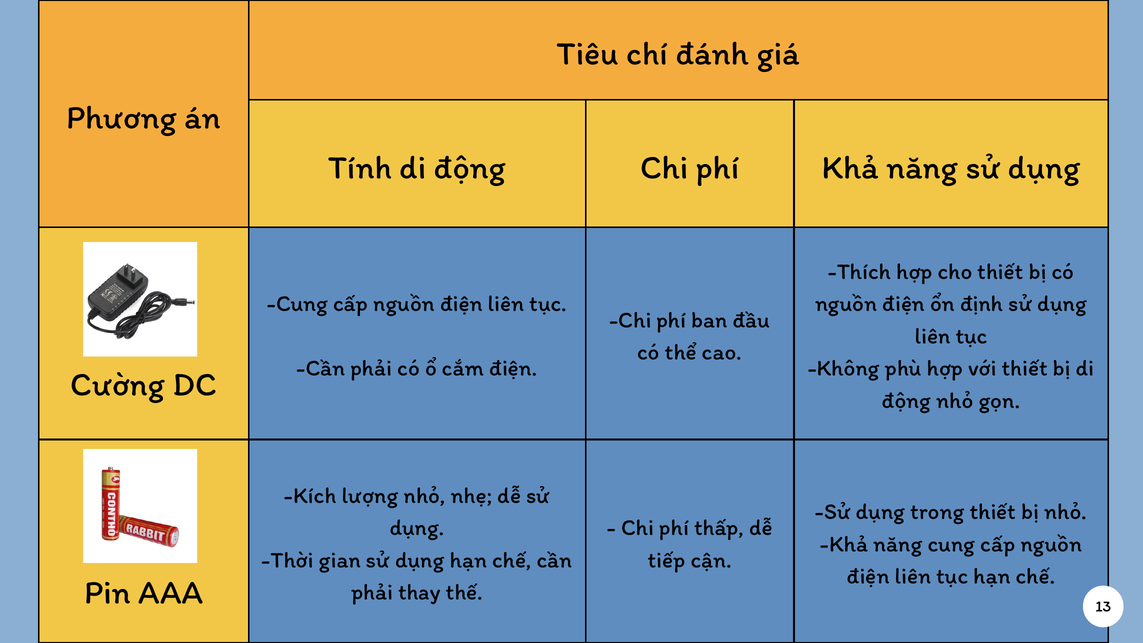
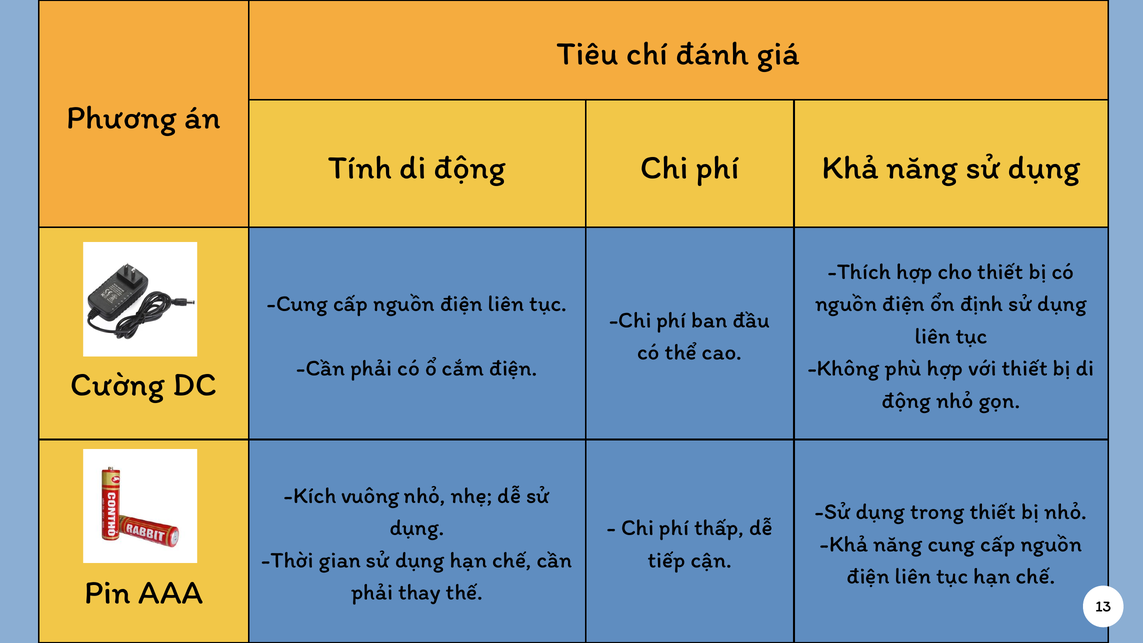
lượng: lượng -> vuông
